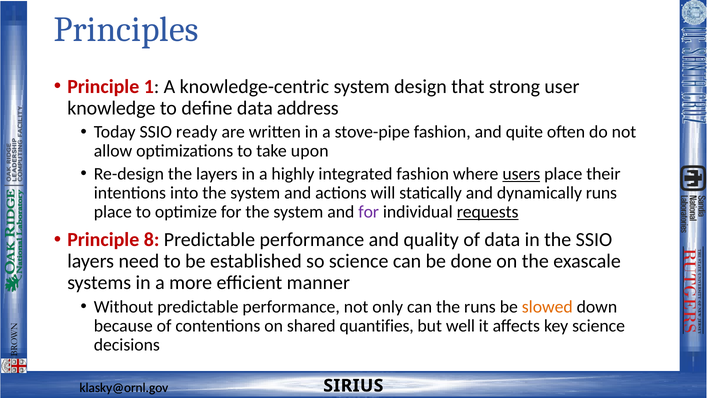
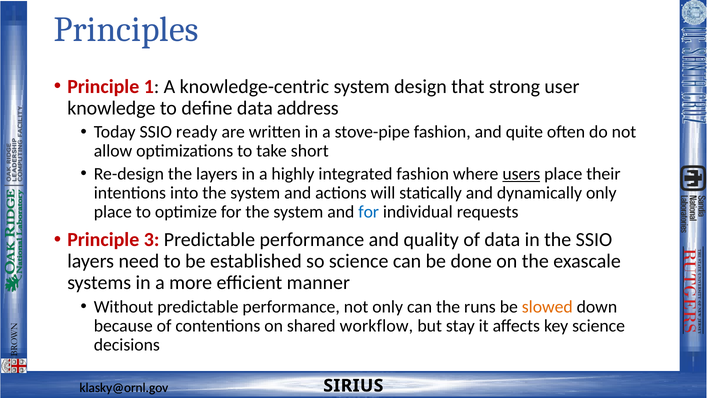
upon: upon -> short
dynamically runs: runs -> only
for at (369, 212) colour: purple -> blue
requests underline: present -> none
8: 8 -> 3
quantifies: quantifies -> workflow
well: well -> stay
